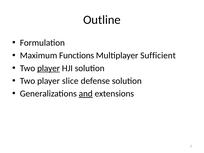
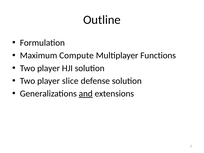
Functions: Functions -> Compute
Sufficient: Sufficient -> Functions
player at (49, 68) underline: present -> none
